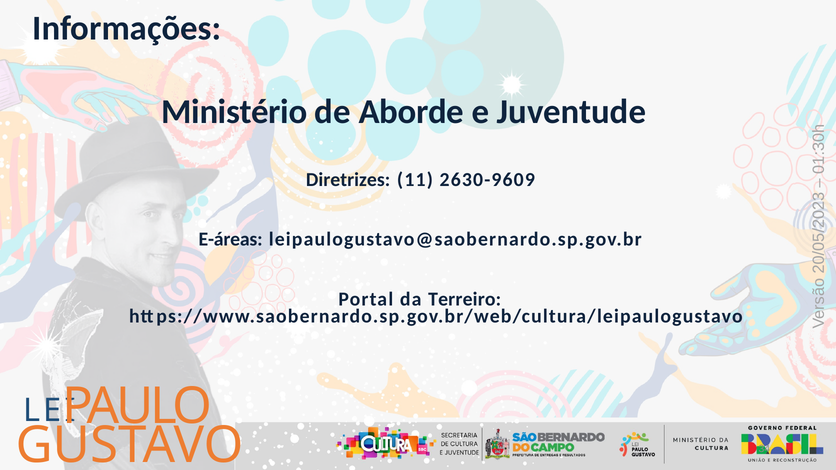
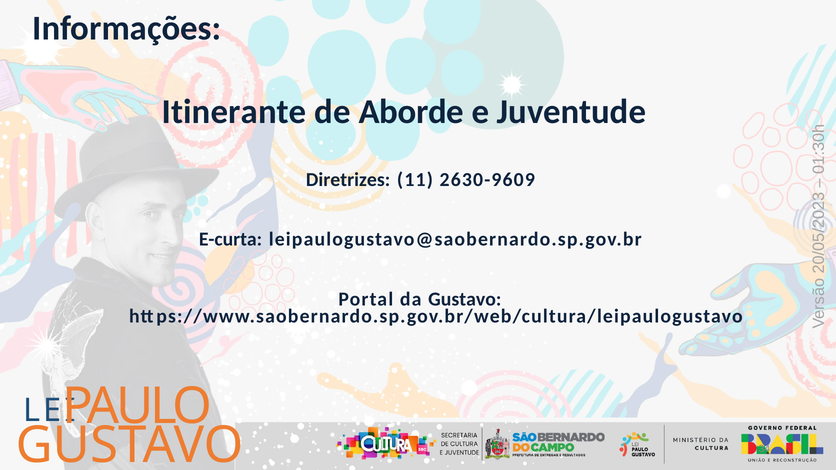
Ministério: Ministério -> Itinerante
E-áreas: E-áreas -> E-curta
da Terreiro: Terreiro -> Gustavo
